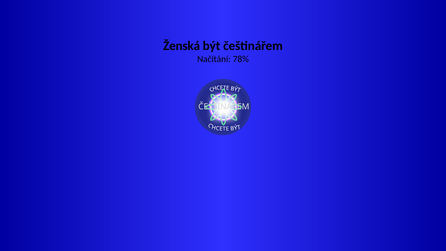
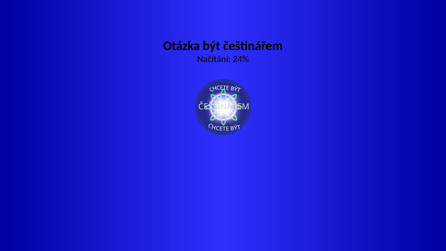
Ženská: Ženská -> Otázka
78%: 78% -> 24%
